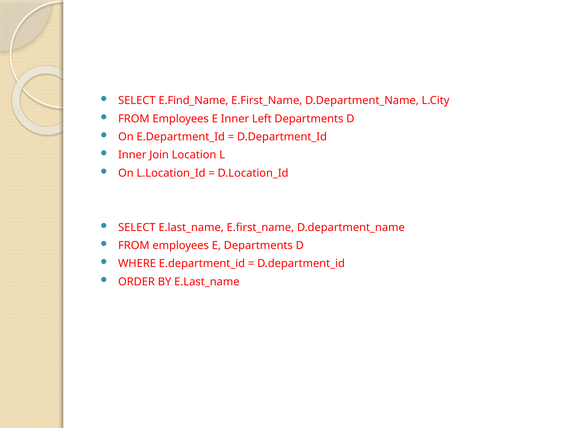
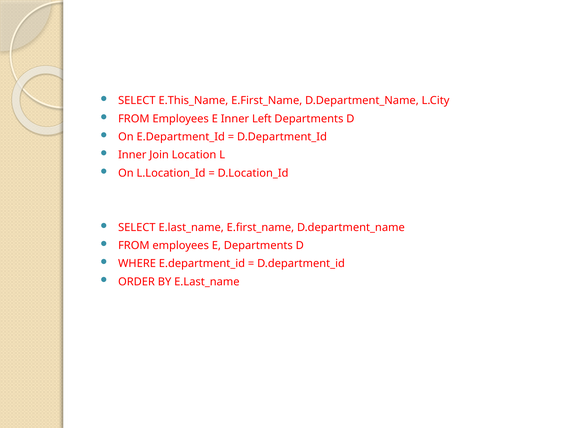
E.Find_Name: E.Find_Name -> E.This_Name
